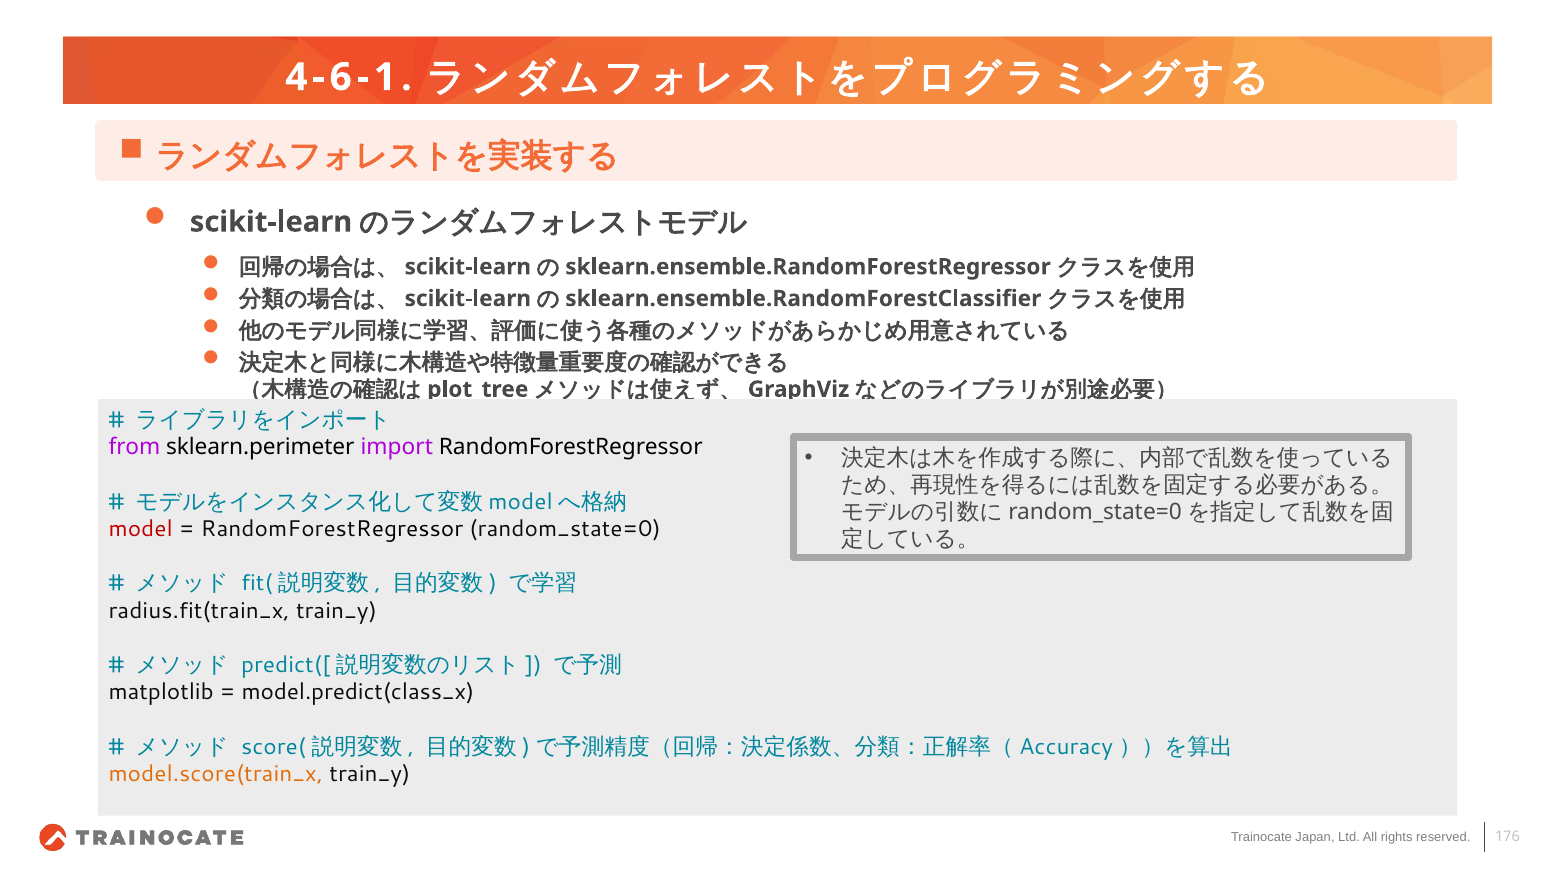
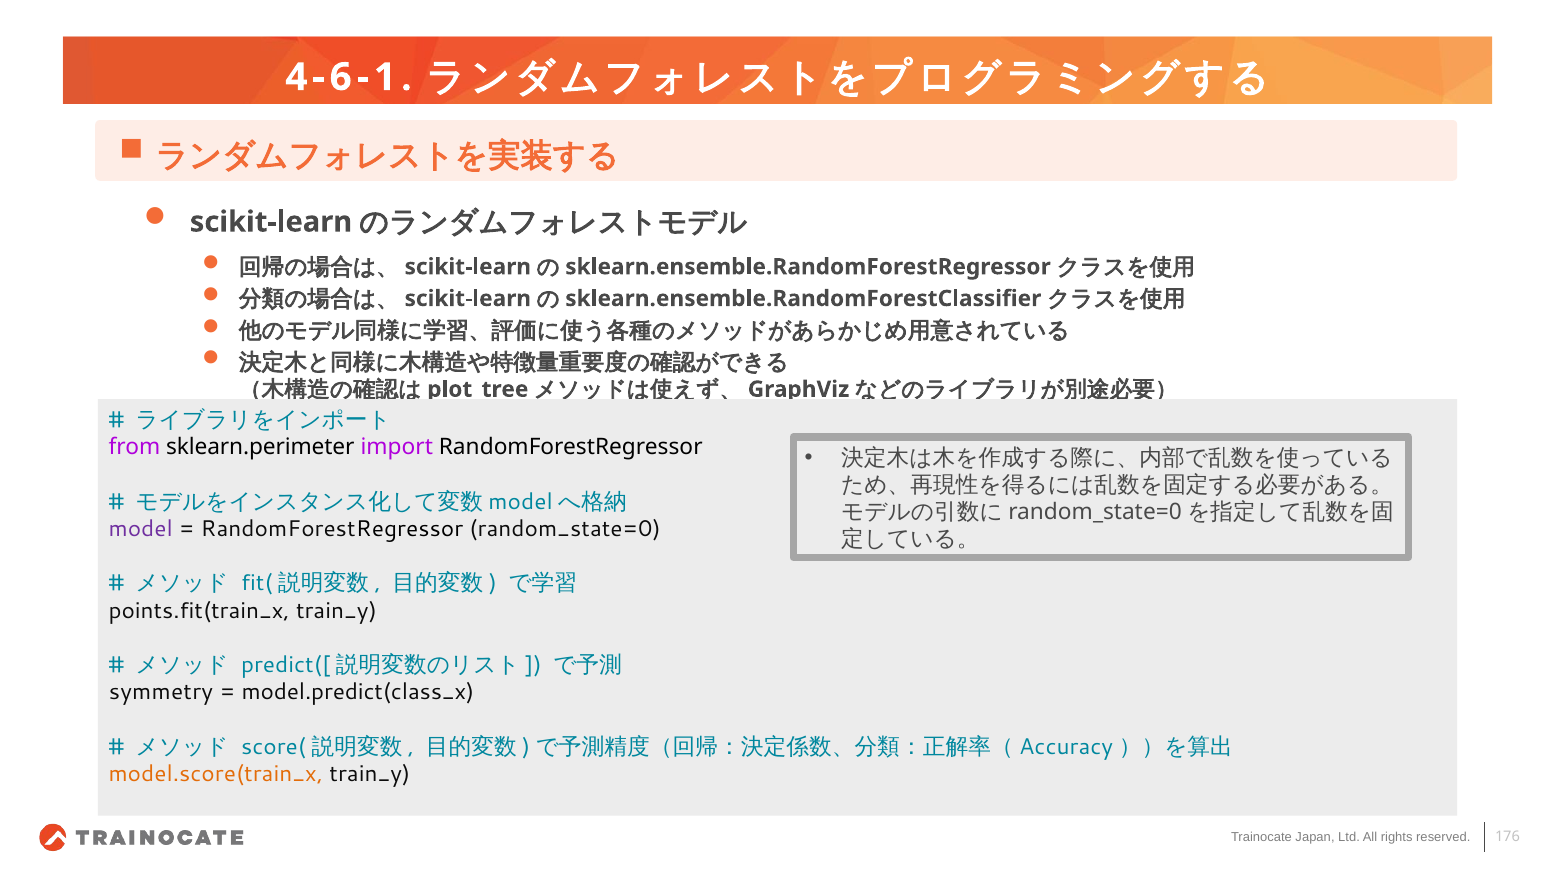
model colour: red -> purple
radius.fit(train_x: radius.fit(train_x -> points.fit(train_x
matplotlib: matplotlib -> symmetry
